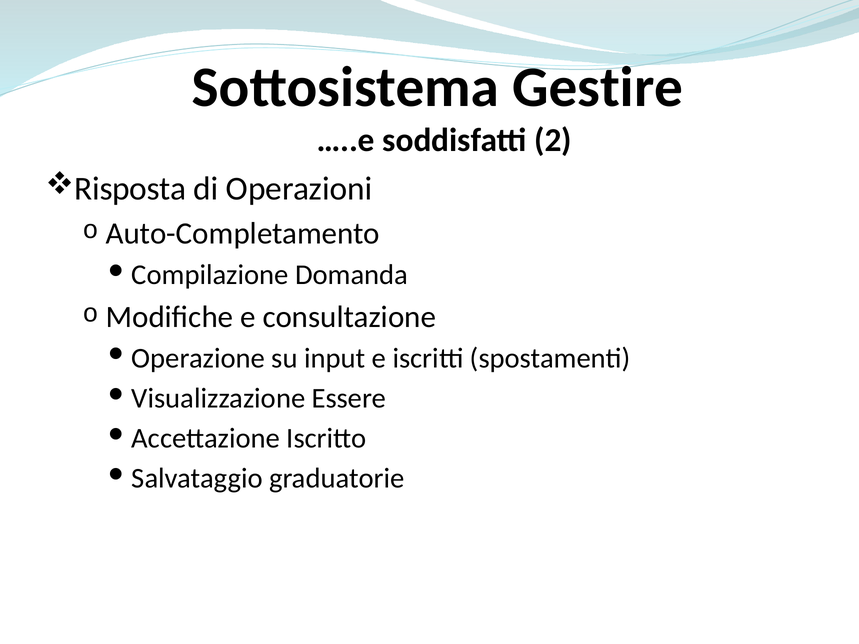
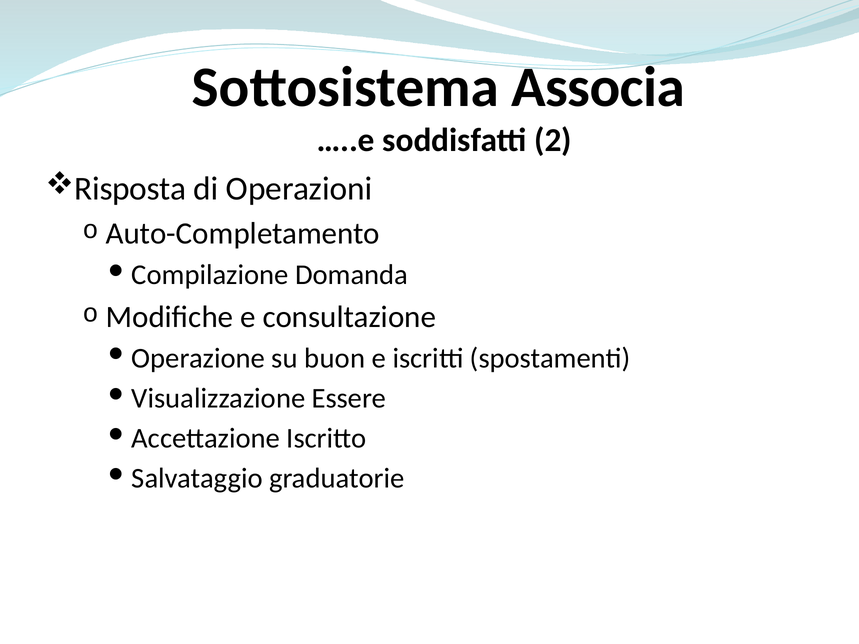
Gestire: Gestire -> Associa
input: input -> buon
